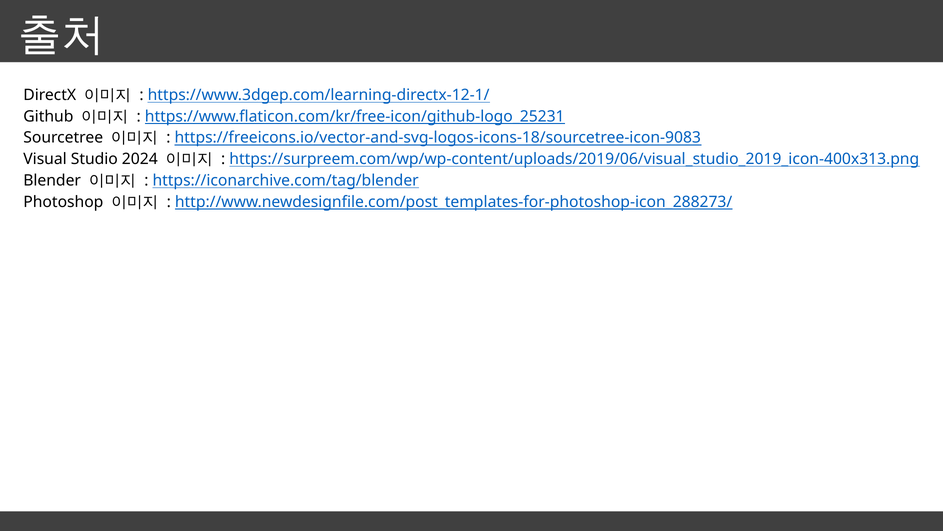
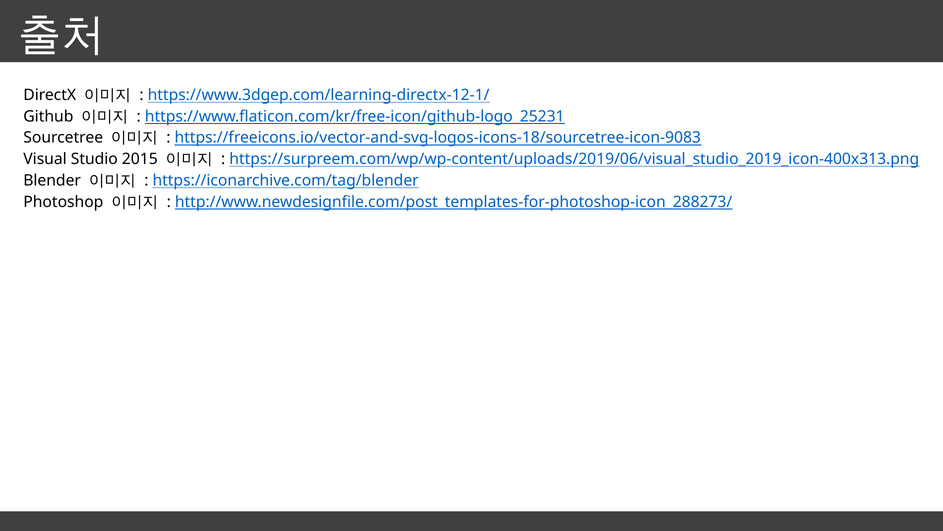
2024: 2024 -> 2015
